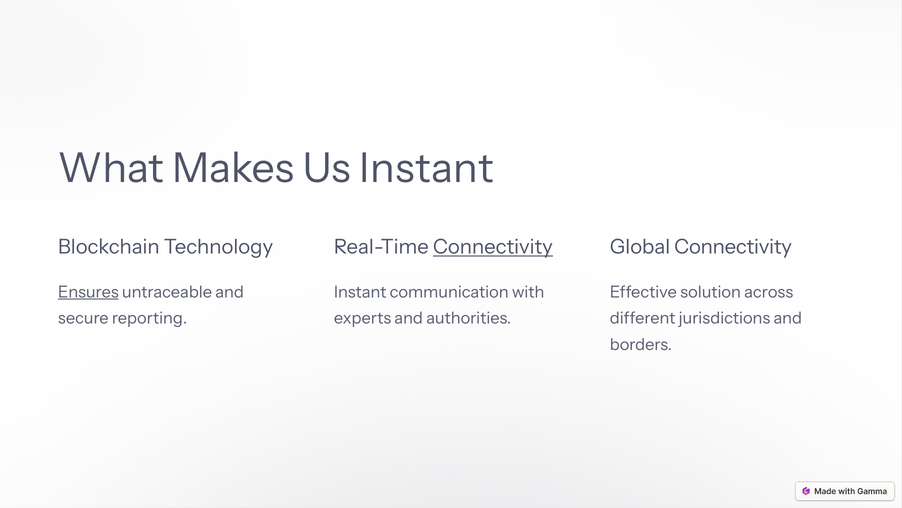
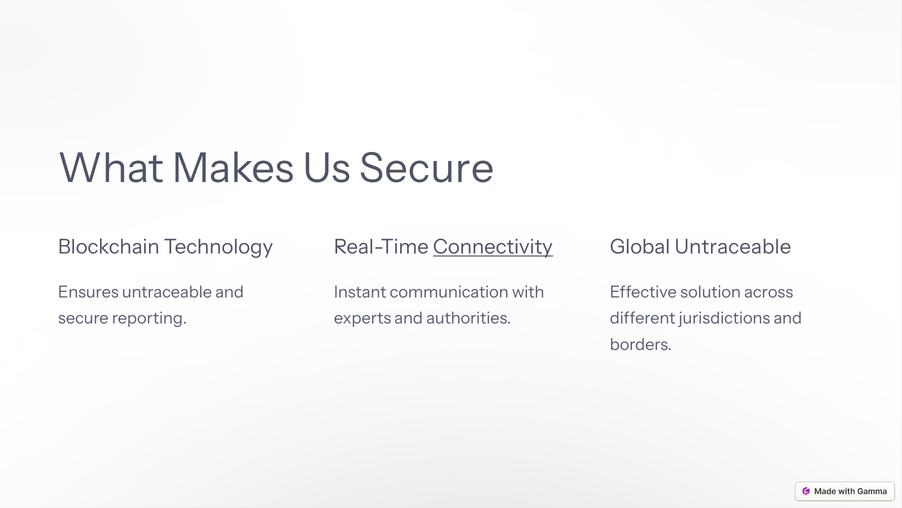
Us Instant: Instant -> Secure
Global Connectivity: Connectivity -> Untraceable
Ensures underline: present -> none
